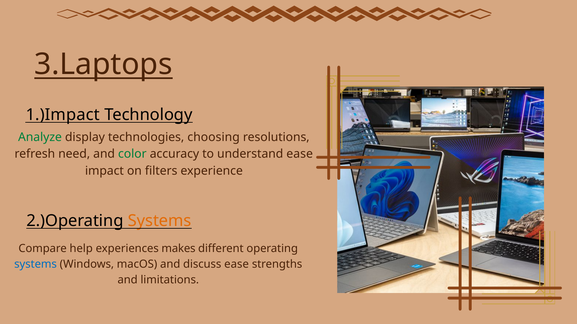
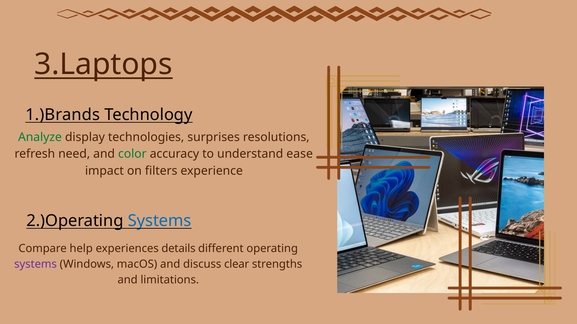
1.)Impact: 1.)Impact -> 1.)Brands
choosing: choosing -> surprises
Systems at (160, 221) colour: orange -> blue
makes: makes -> details
systems at (36, 265) colour: blue -> purple
discuss ease: ease -> clear
